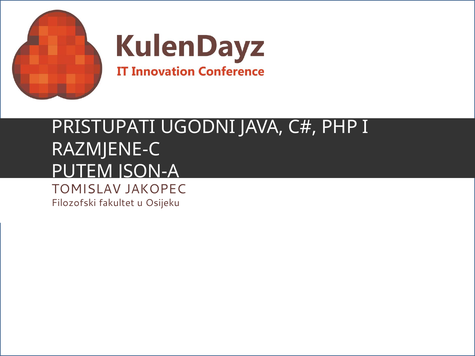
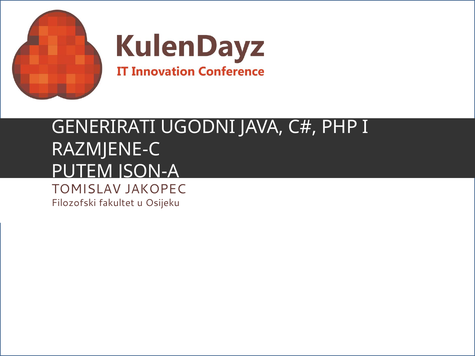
PRISTUPATI: PRISTUPATI -> GENERIRATI
